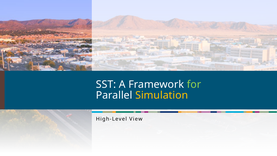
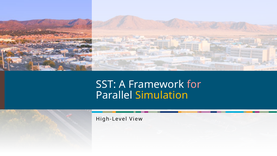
for colour: light green -> pink
